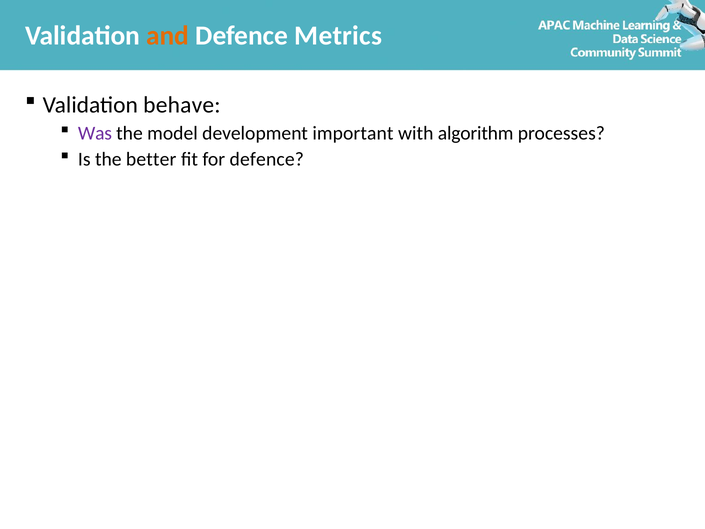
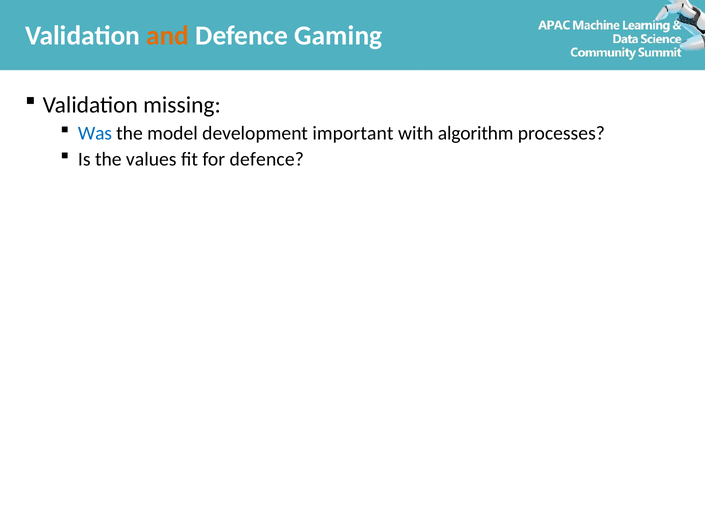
Metrics: Metrics -> Gaming
behave: behave -> missing
Was colour: purple -> blue
better: better -> values
